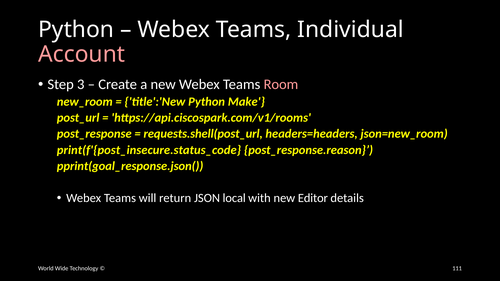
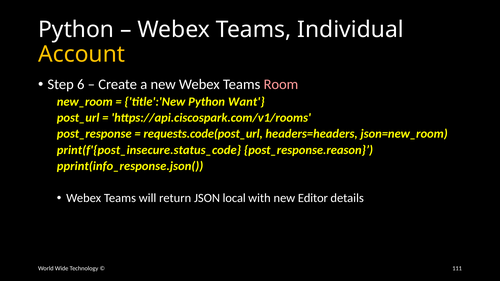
Account colour: pink -> yellow
3: 3 -> 6
Make: Make -> Want
requests.shell(post_url: requests.shell(post_url -> requests.code(post_url
pprint(goal_response.json(: pprint(goal_response.json( -> pprint(info_response.json(
